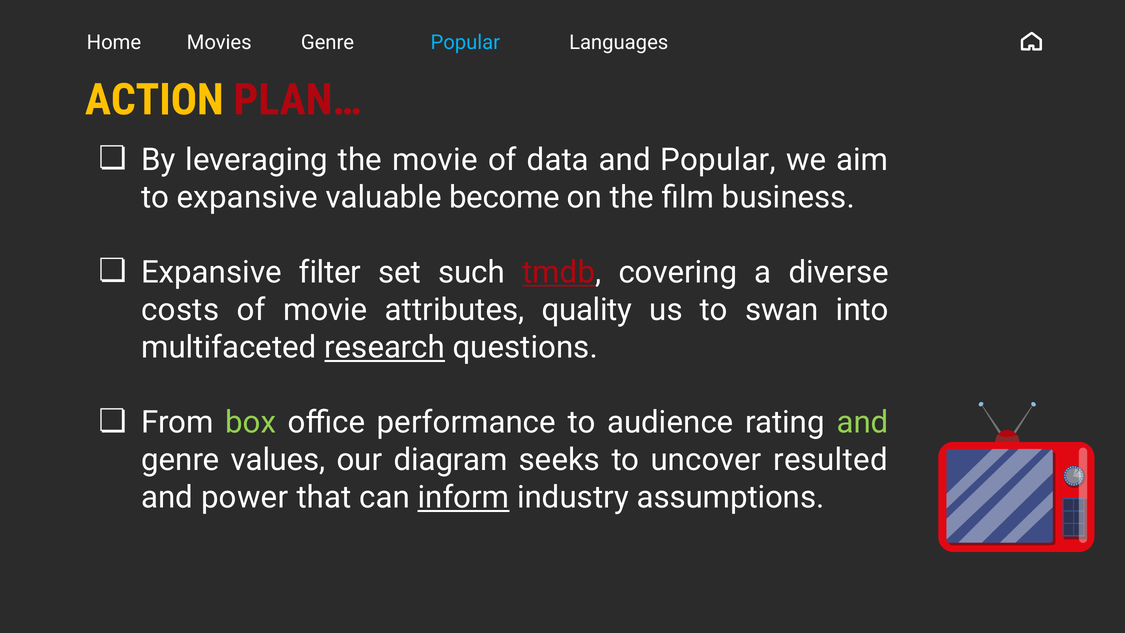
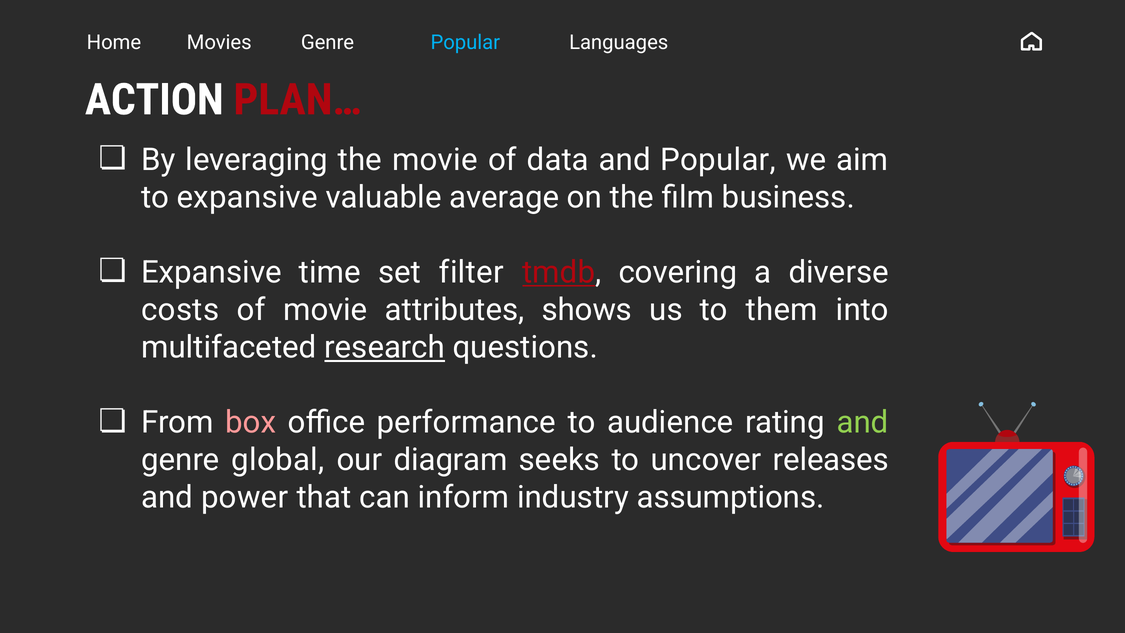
ACTION colour: yellow -> white
become: become -> average
filter: filter -> time
such: such -> filter
quality: quality -> shows
swan: swan -> them
box colour: light green -> pink
values: values -> global
resulted: resulted -> releases
inform underline: present -> none
